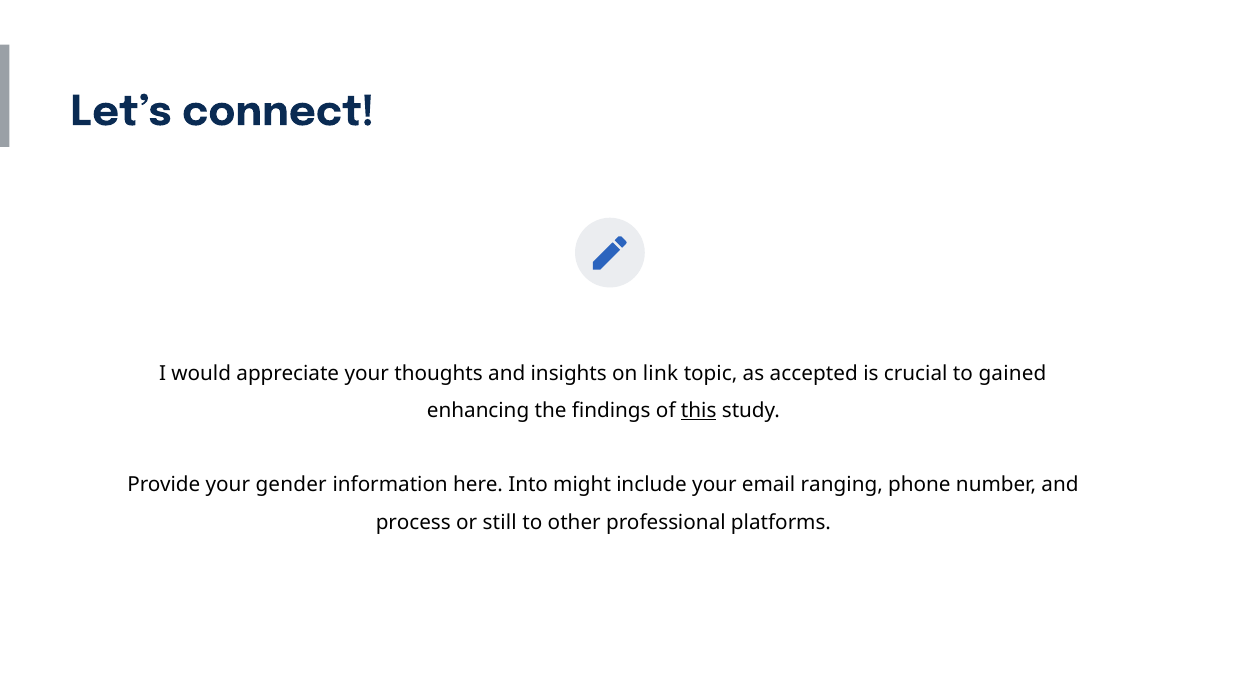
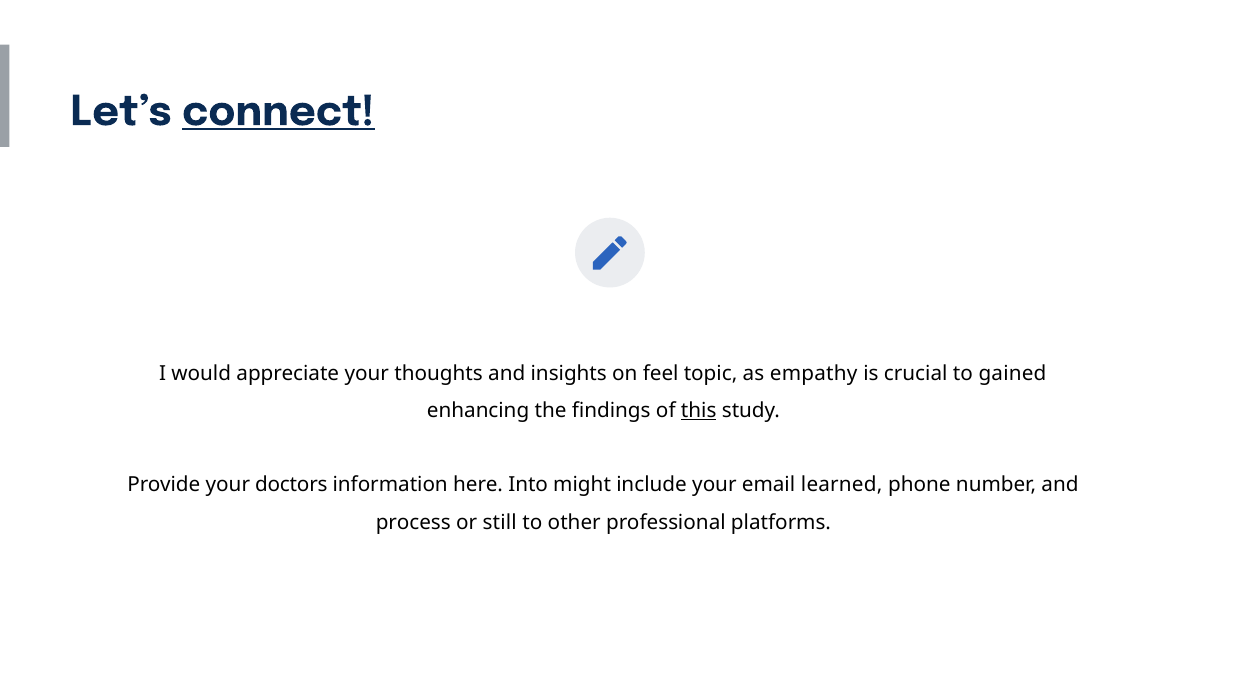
connect underline: none -> present
link: link -> feel
accepted: accepted -> empathy
gender: gender -> doctors
ranging: ranging -> learned
